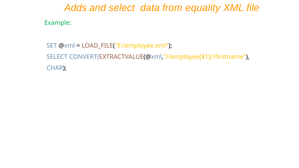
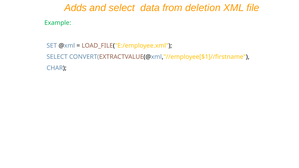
equality: equality -> deletion
